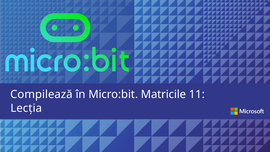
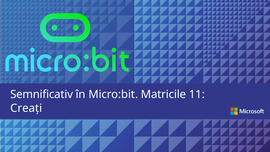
Compilează: Compilează -> Semnificativ
Lecția: Lecția -> Creați
